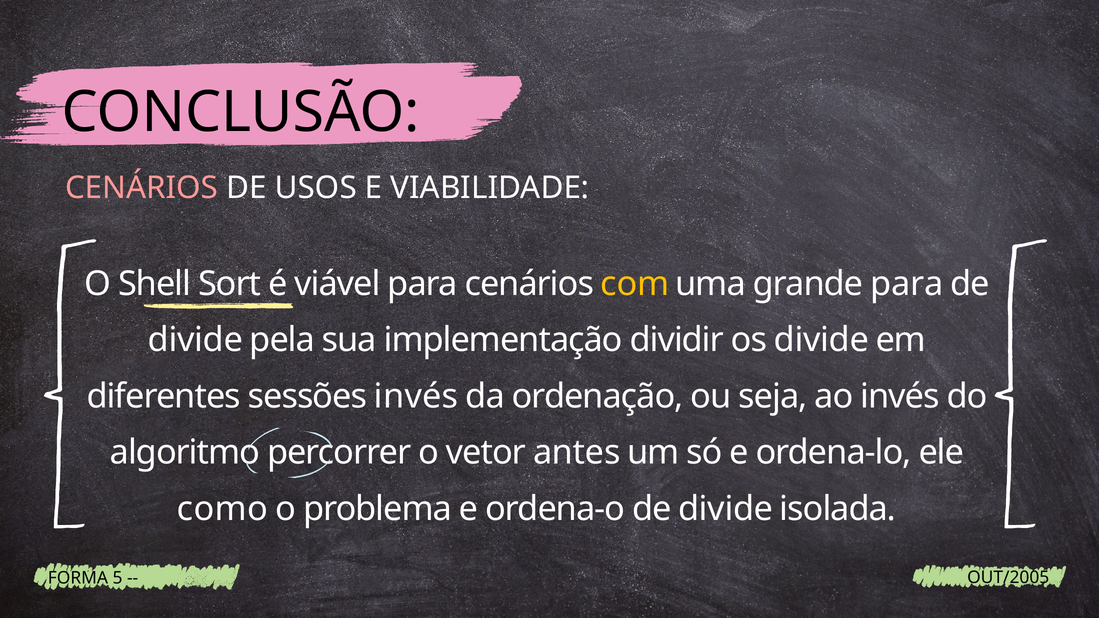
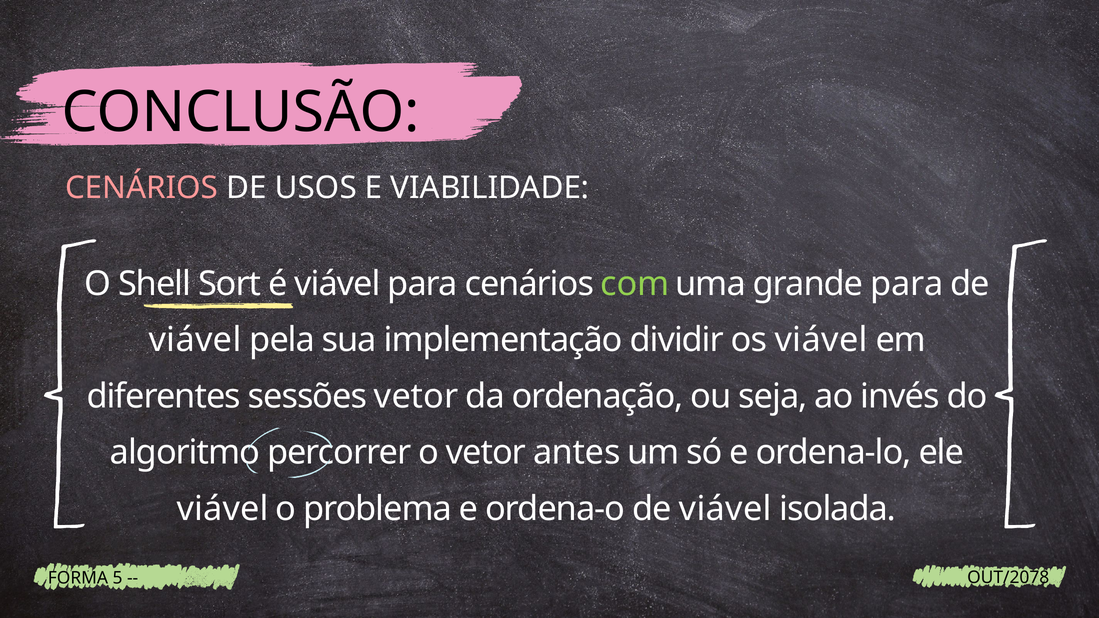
com colour: yellow -> light green
divide at (195, 340): divide -> viável
os divide: divide -> viável
sessões invés: invés -> vetor
como at (222, 509): como -> viável
ordena-o de divide: divide -> viável
OUT/2005: OUT/2005 -> OUT/2078
